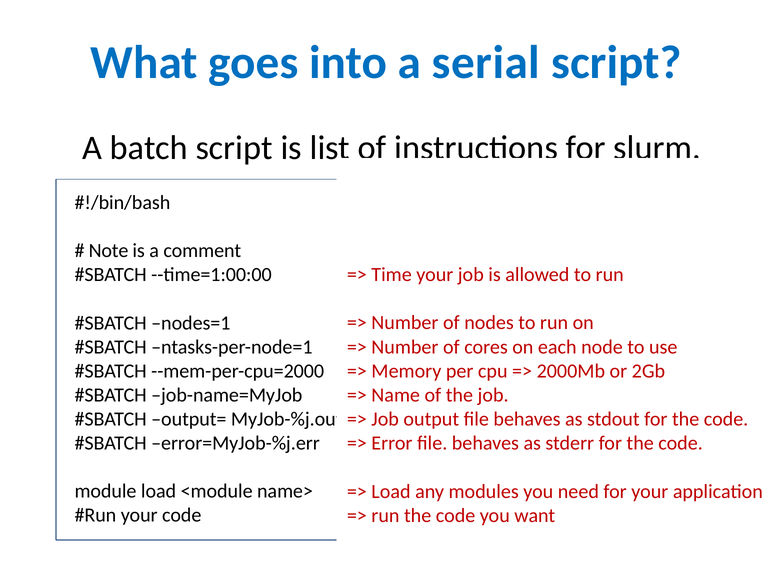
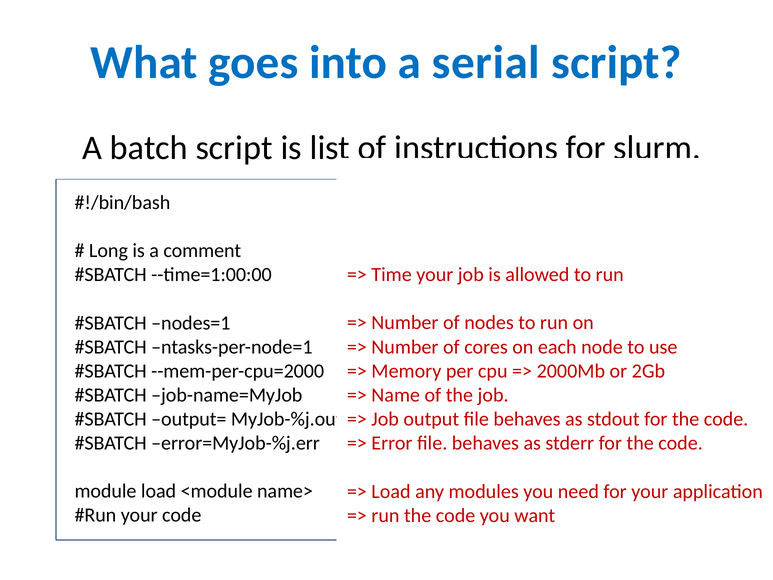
Note: Note -> Long
